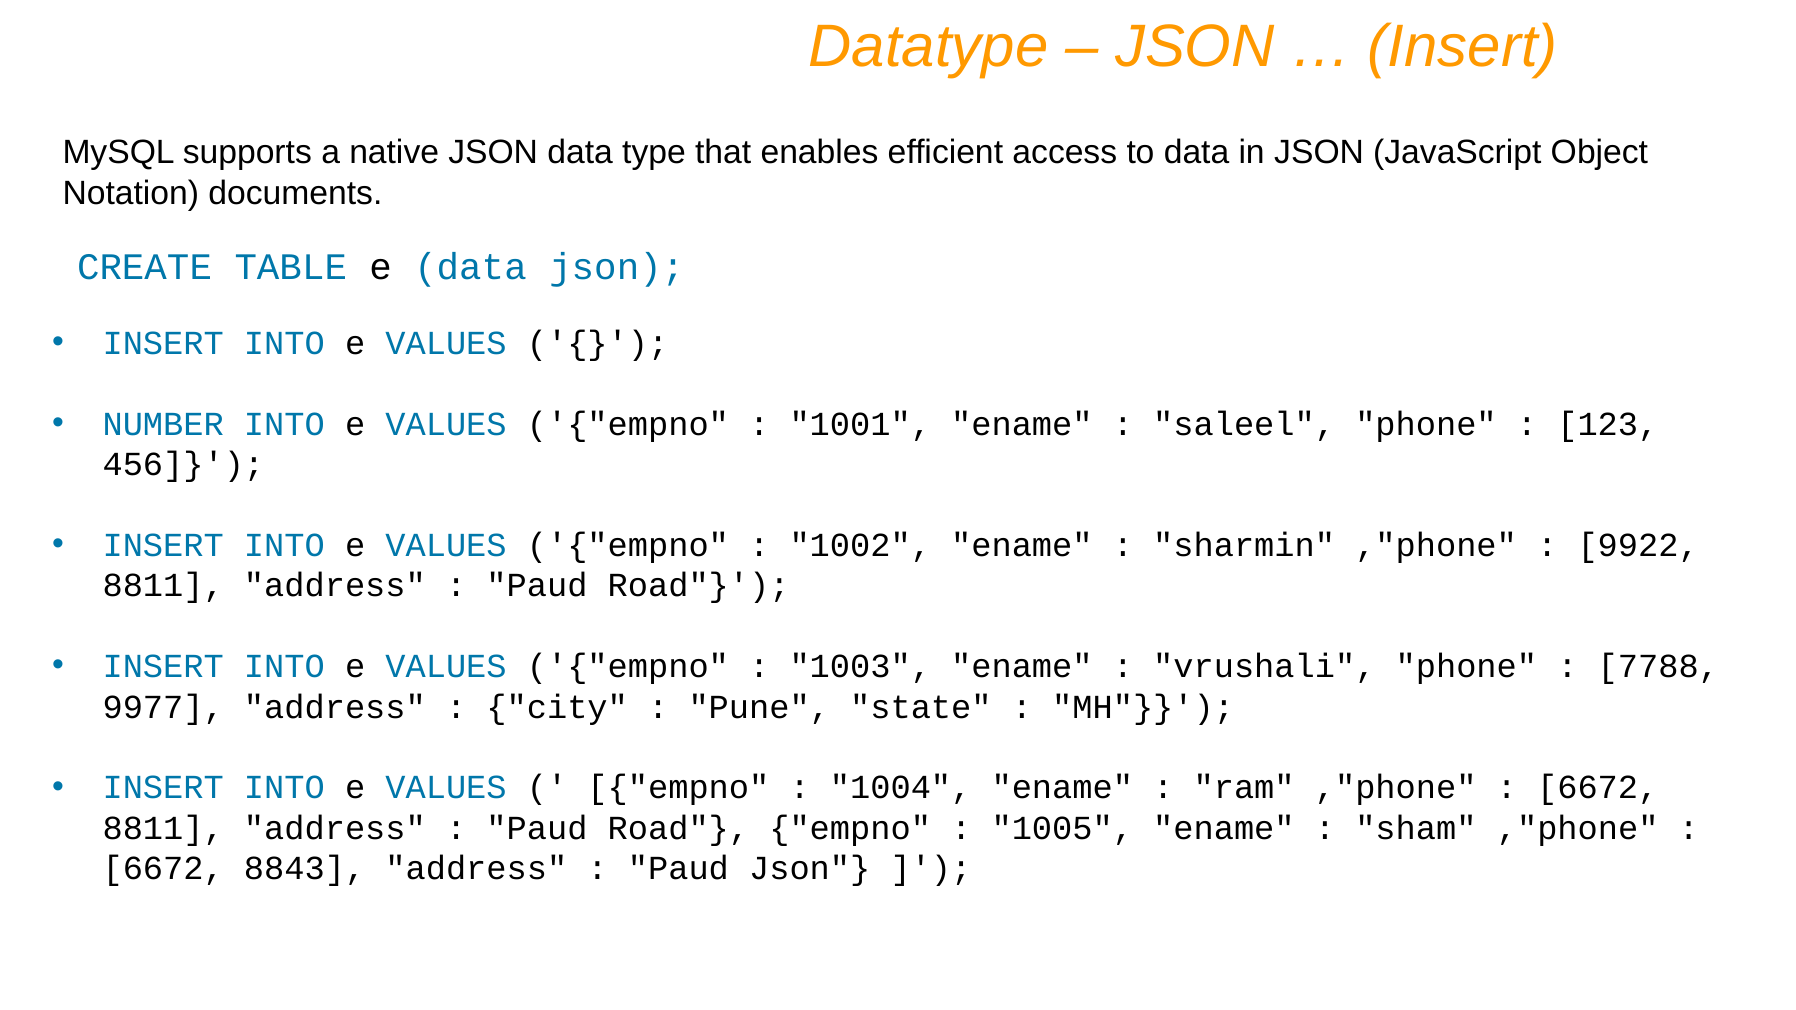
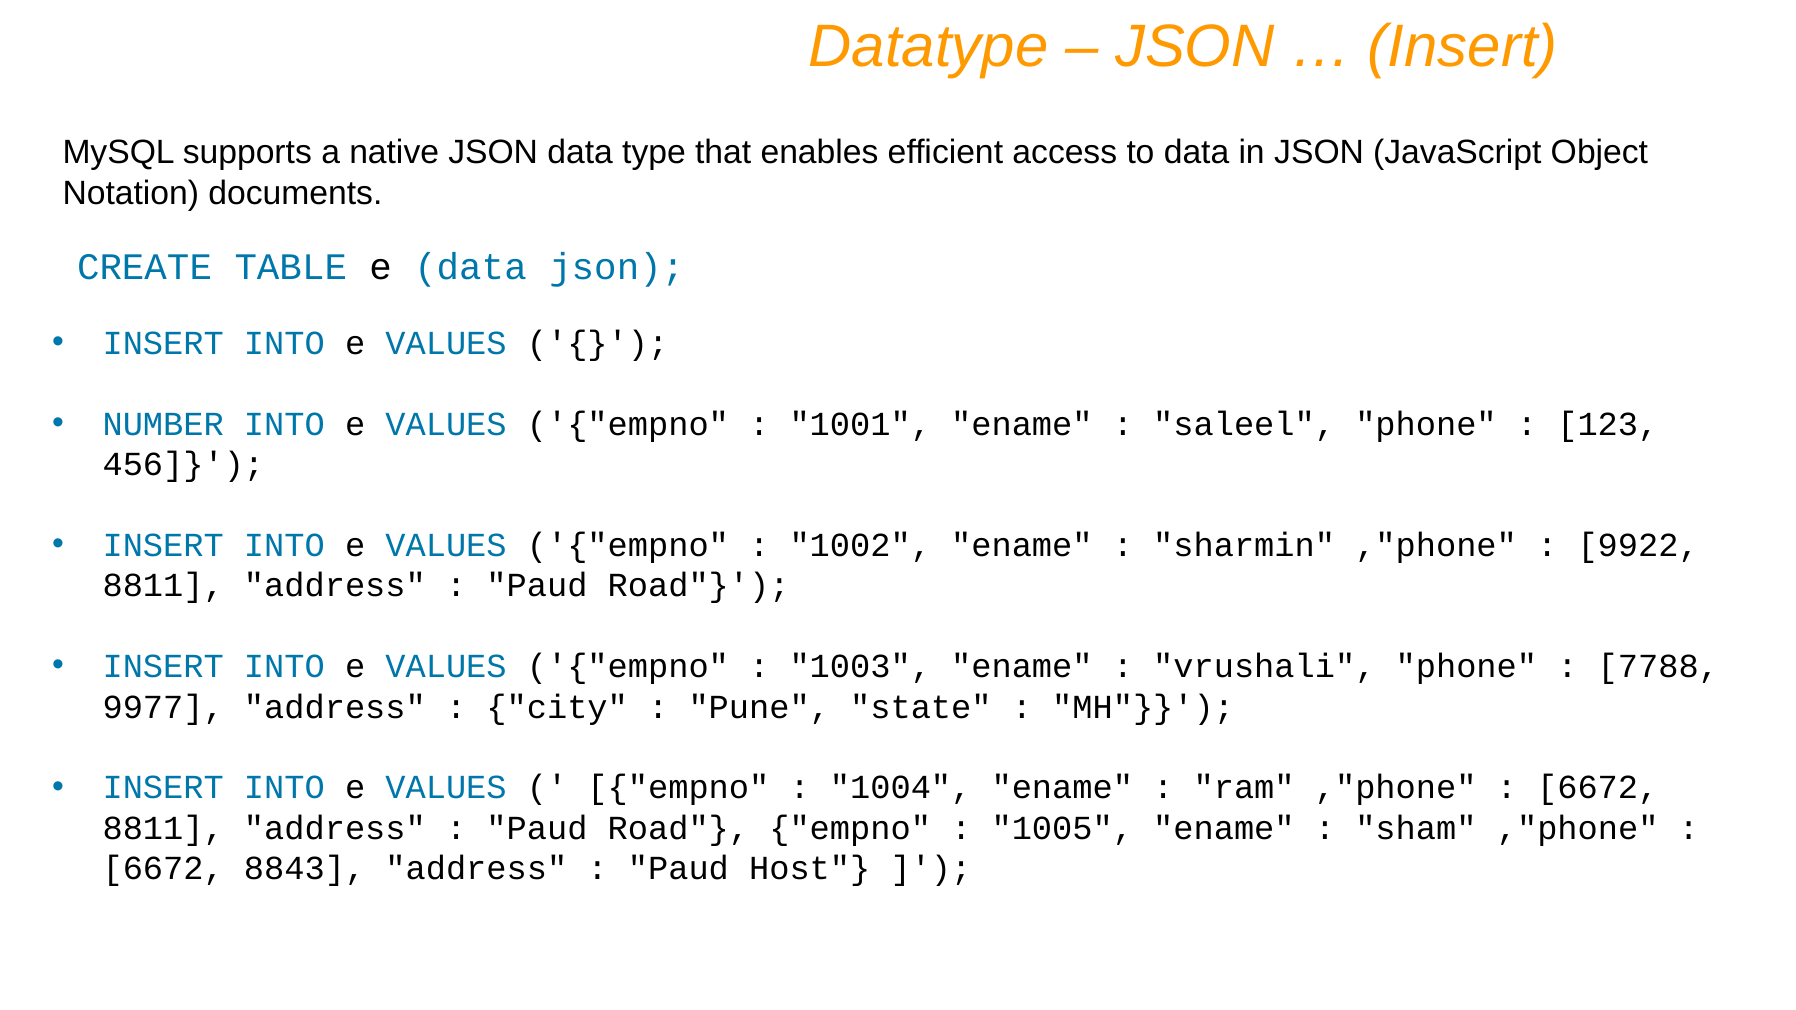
Paud Json: Json -> Host
